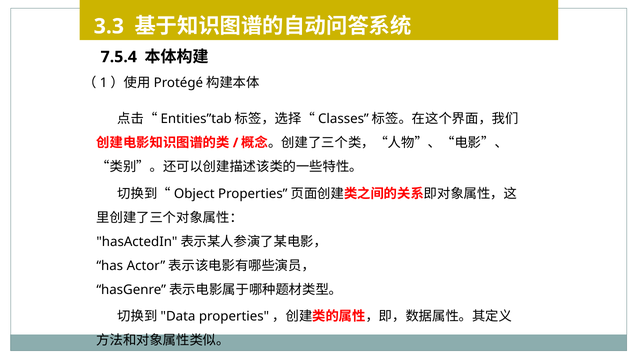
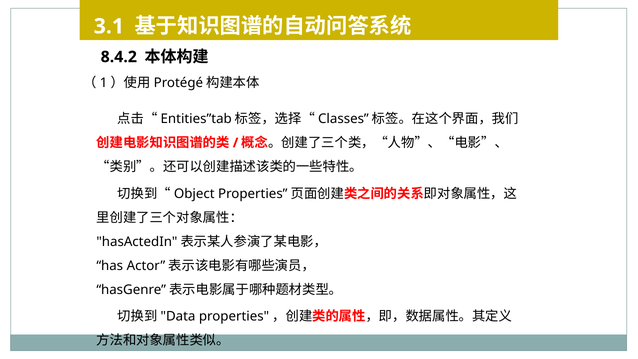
3.3: 3.3 -> 3.1
7.5.4: 7.5.4 -> 8.4.2
